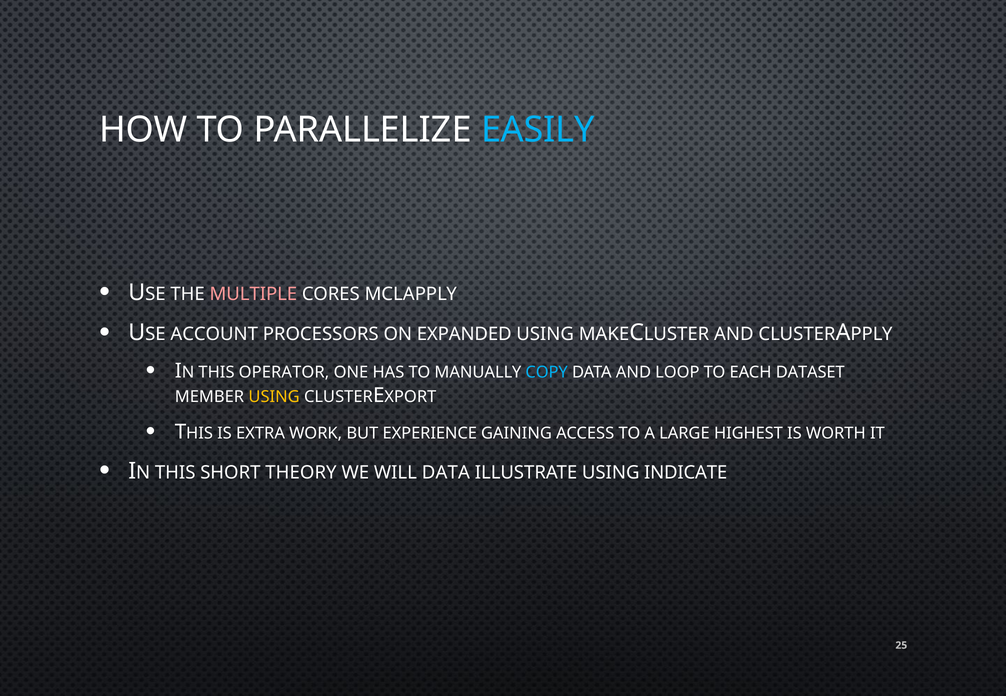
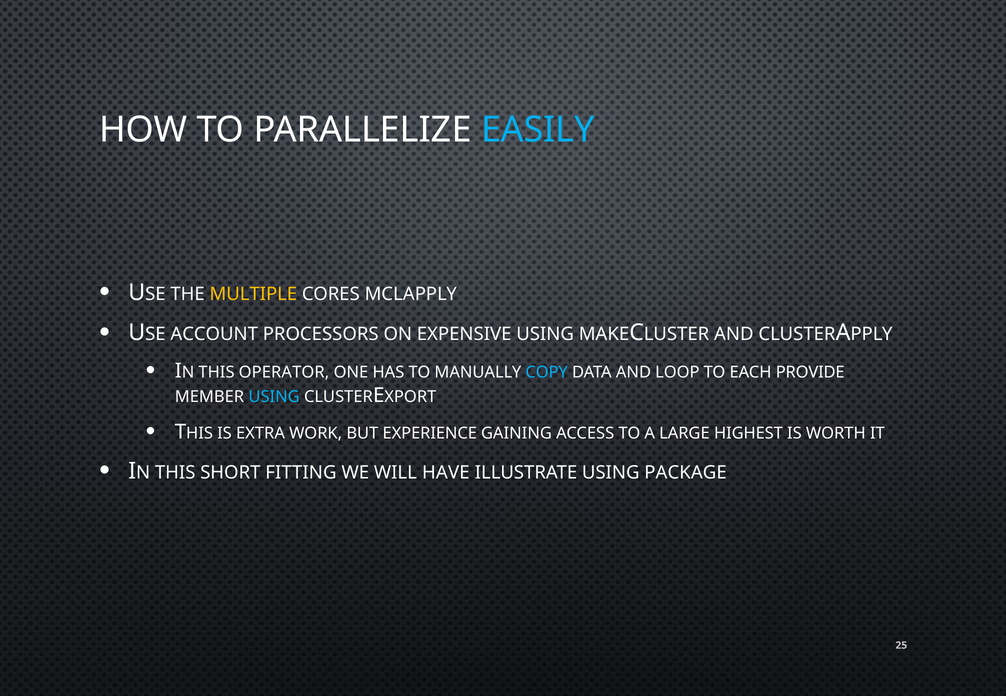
MULTIPLE colour: pink -> yellow
EXPANDED: EXPANDED -> EXPENSIVE
DATASET: DATASET -> PROVIDE
USING at (274, 397) colour: yellow -> light blue
THEORY: THEORY -> FITTING
WILL DATA: DATA -> HAVE
INDICATE: INDICATE -> PACKAGE
